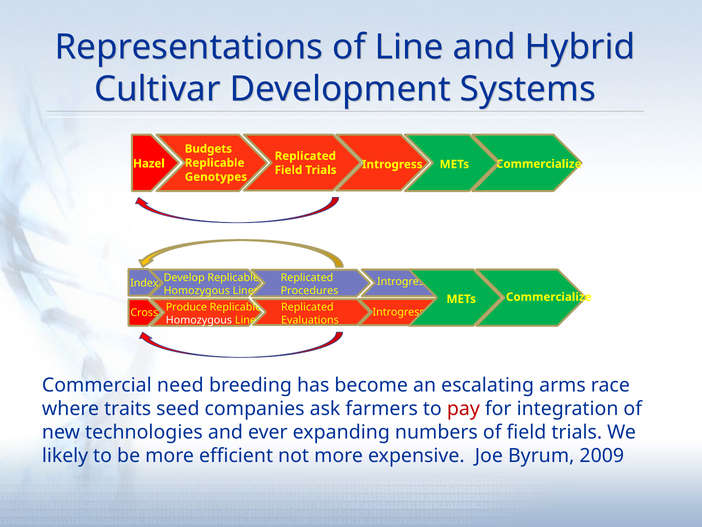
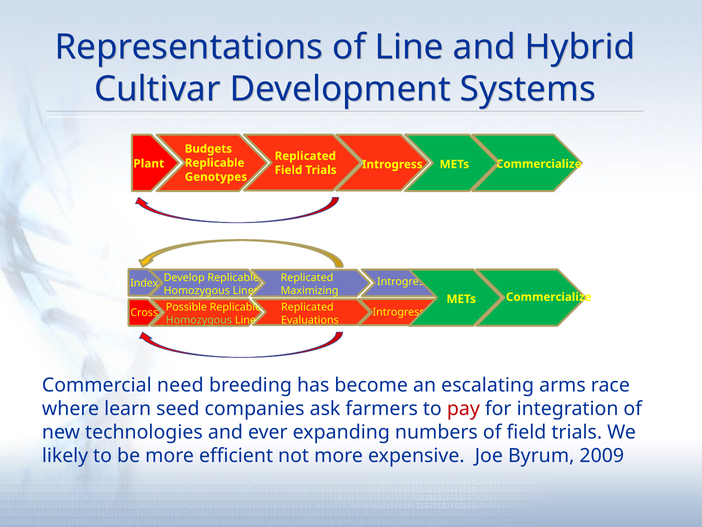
Hazel: Hazel -> Plant
Procedures: Procedures -> Maximizing
Produce: Produce -> Possible
Homozygous at (199, 320) colour: white -> light green
traits: traits -> learn
